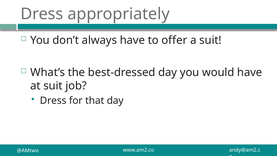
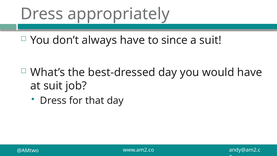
offer: offer -> since
